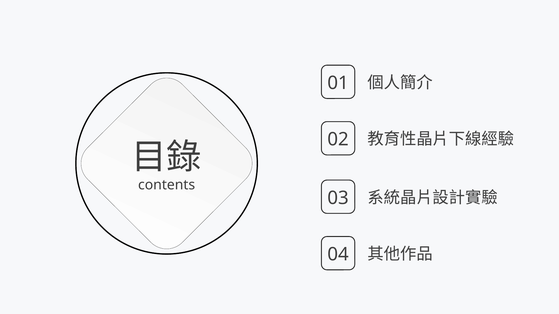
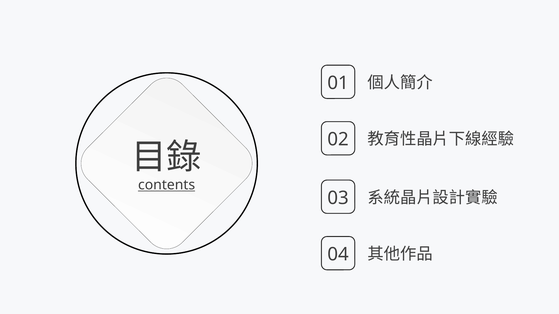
contents underline: none -> present
